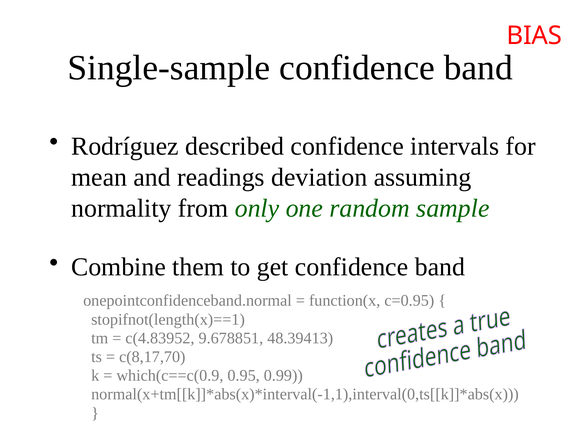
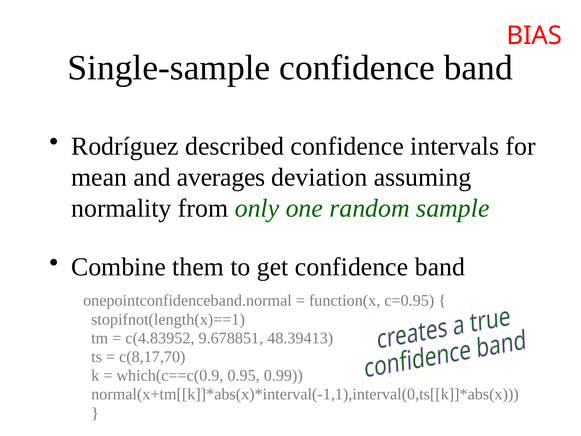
readings: readings -> averages
